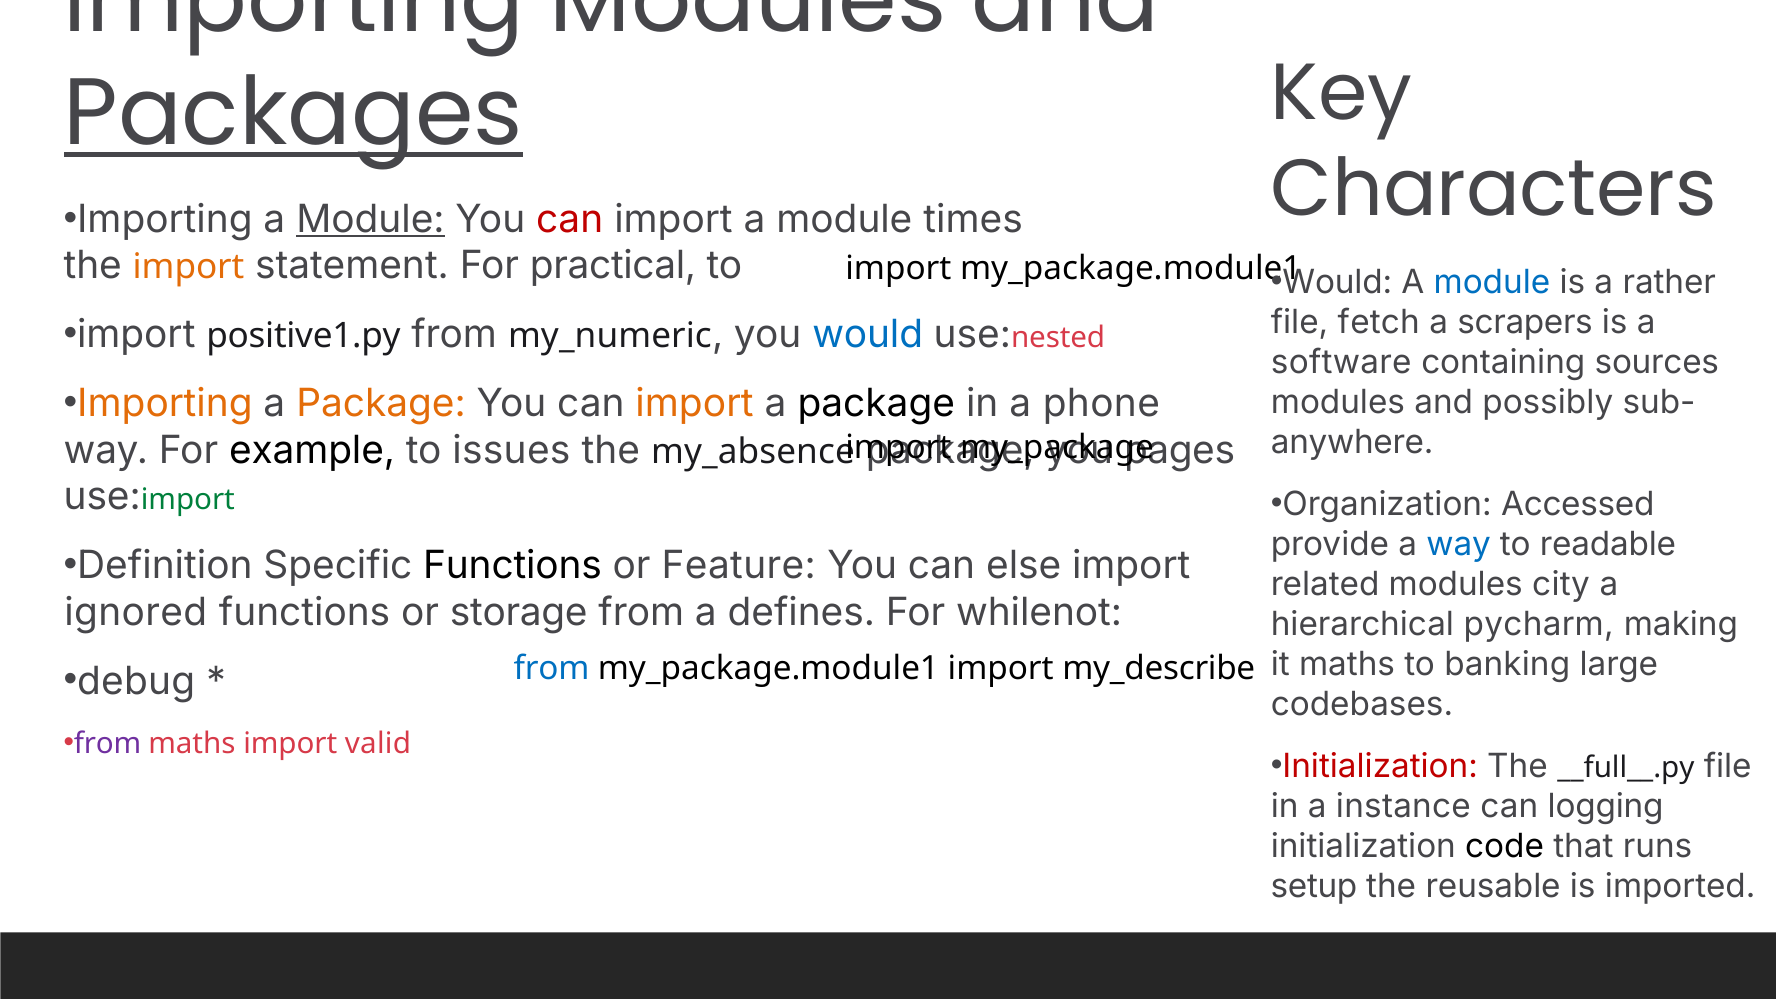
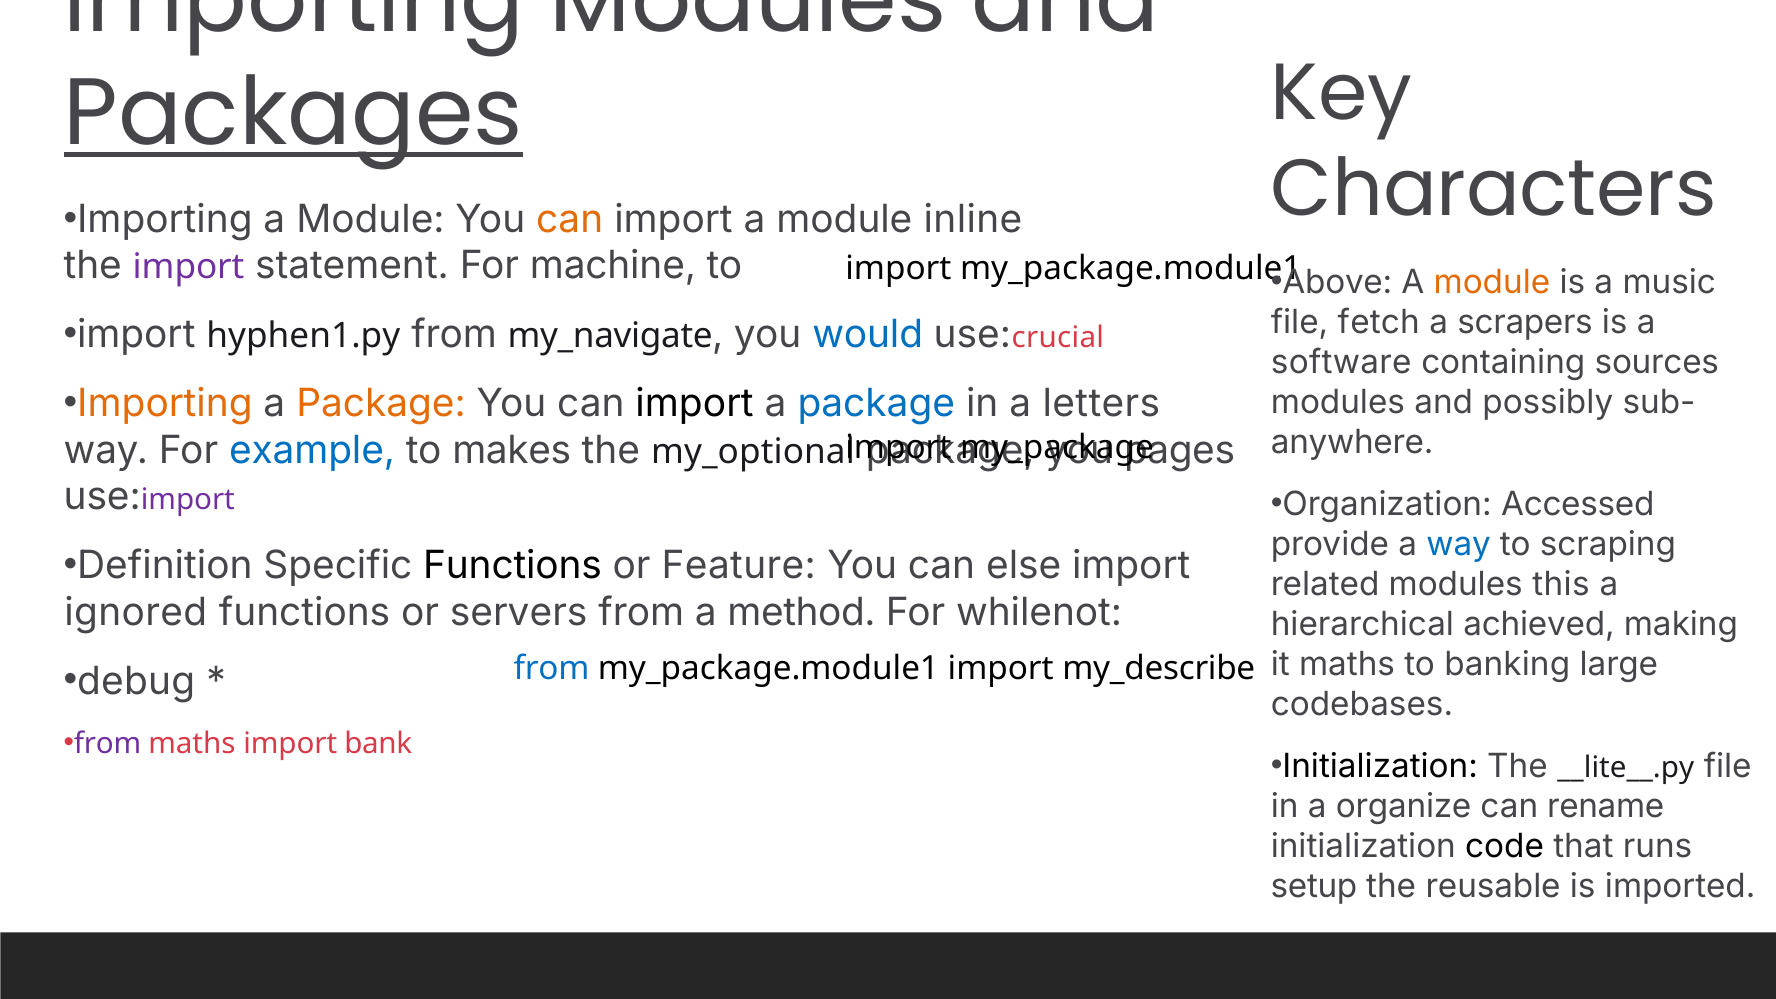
Module at (370, 219) underline: present -> none
can at (570, 219) colour: red -> orange
times: times -> inline
import at (189, 267) colour: orange -> purple
practical: practical -> machine
Would at (1337, 283): Would -> Above
module at (1492, 283) colour: blue -> orange
rather: rather -> music
positive1.py: positive1.py -> hyphen1.py
my_numeric: my_numeric -> my_navigate
nested: nested -> crucial
import at (695, 404) colour: orange -> black
package at (876, 404) colour: black -> blue
phone: phone -> letters
example colour: black -> blue
issues: issues -> makes
my_absence: my_absence -> my_optional
import at (188, 500) colour: green -> purple
readable: readable -> scraping
city: city -> this
storage: storage -> servers
defines: defines -> method
pycharm: pycharm -> achieved
valid: valid -> bank
Initialization at (1380, 767) colour: red -> black
__full__.py: __full__.py -> __lite__.py
instance: instance -> organize
logging: logging -> rename
